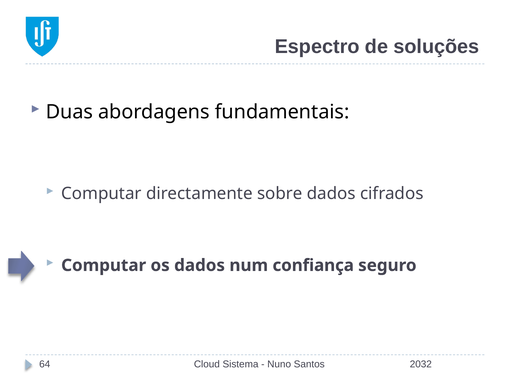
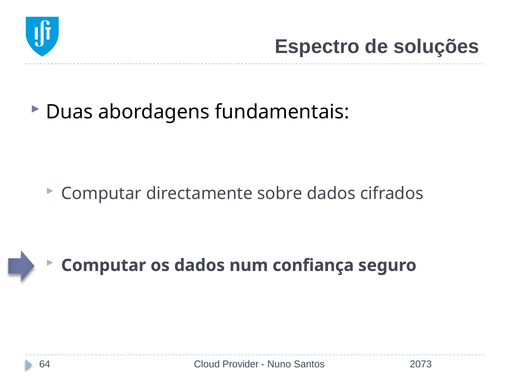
Sistema: Sistema -> Provider
2032: 2032 -> 2073
